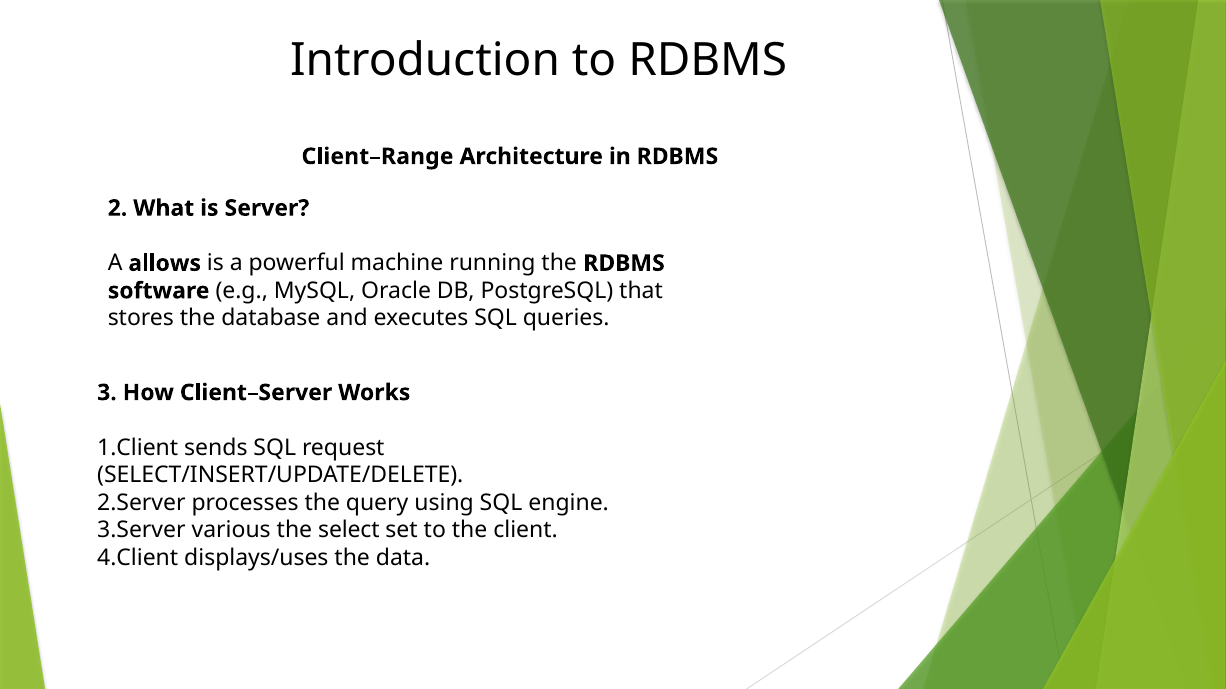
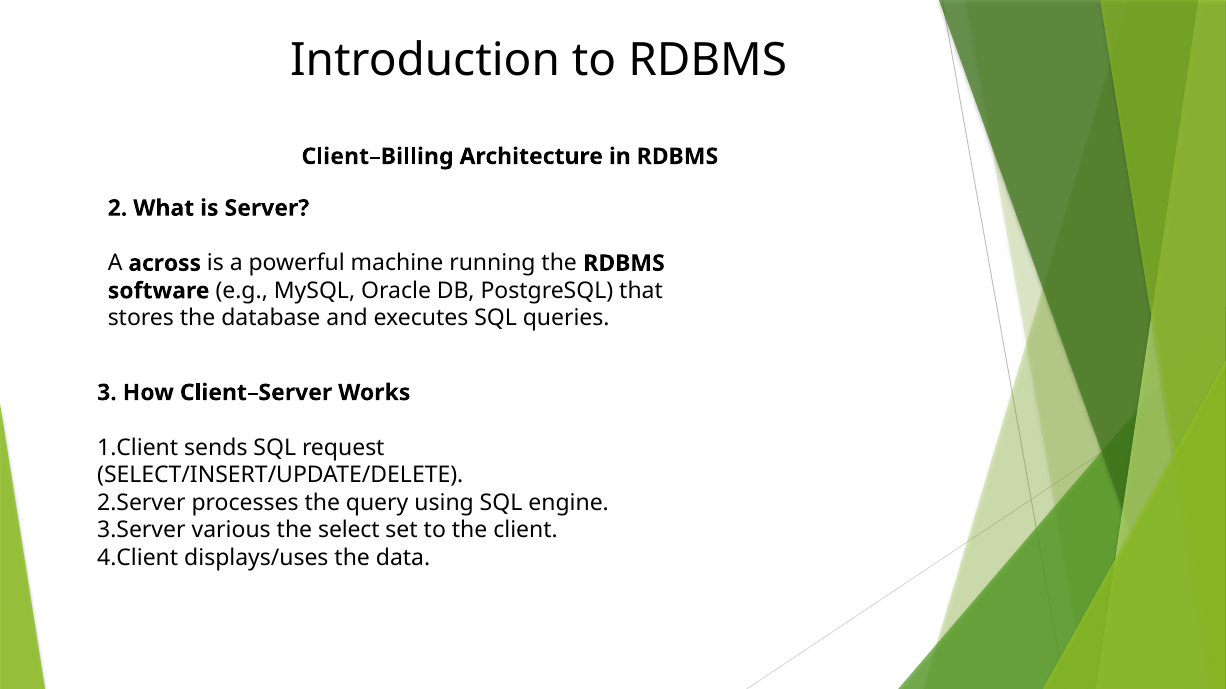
Client–Range: Client–Range -> Client–Billing
allows: allows -> across
